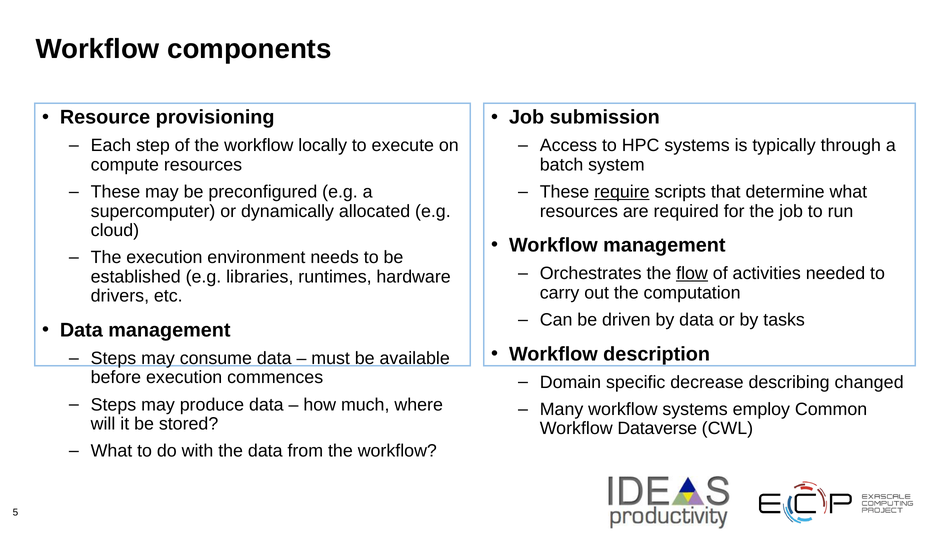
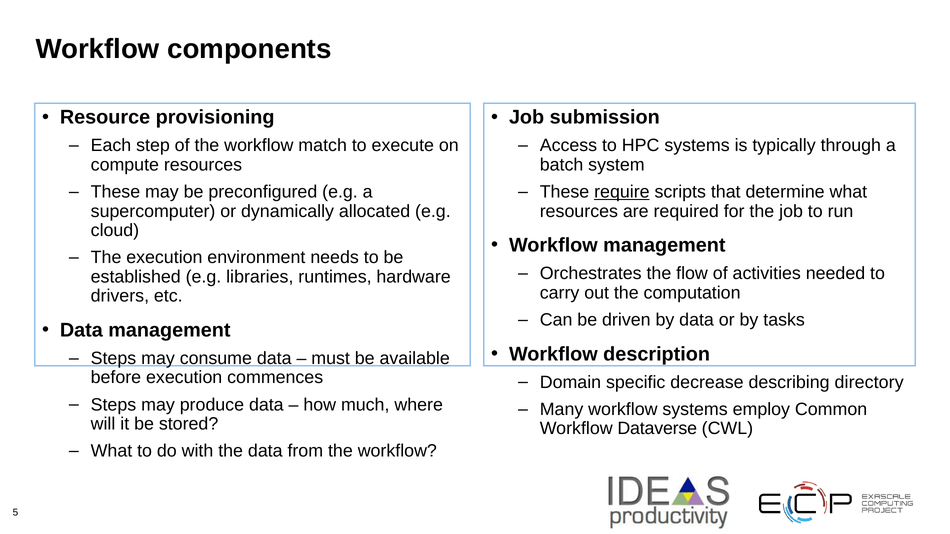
locally: locally -> match
flow underline: present -> none
changed: changed -> directory
